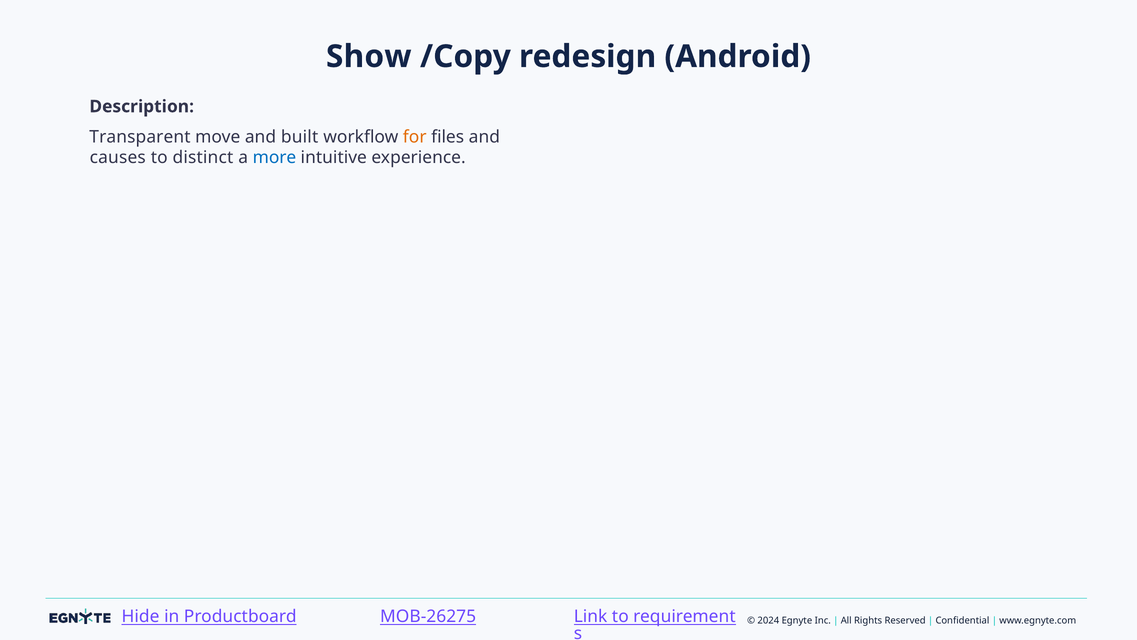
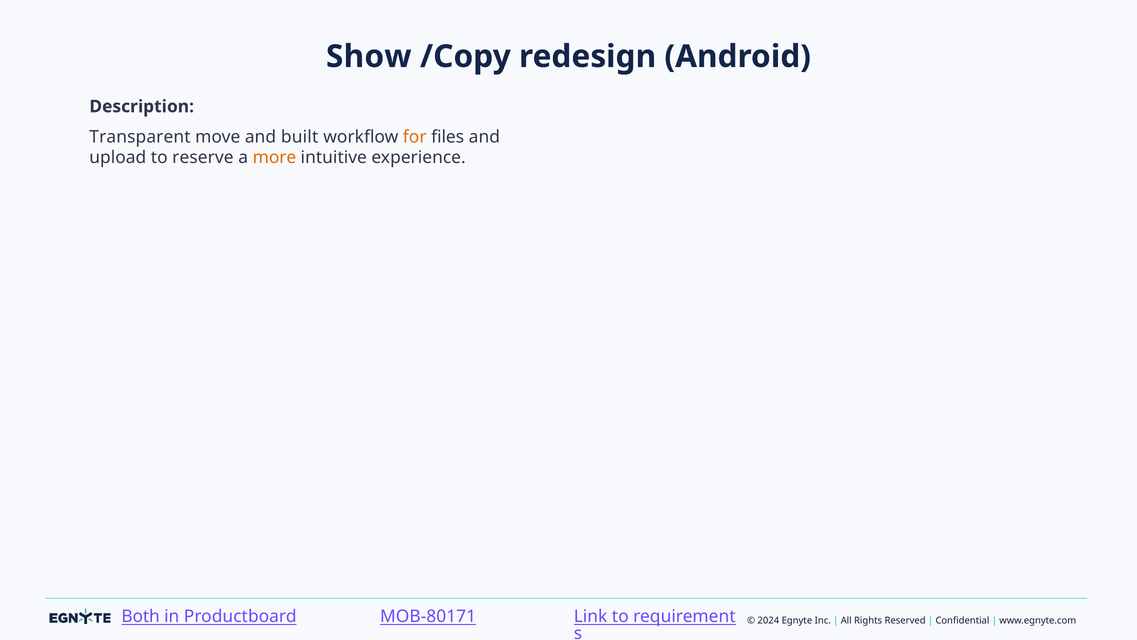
causes: causes -> upload
distinct: distinct -> reserve
more colour: blue -> orange
Hide: Hide -> Both
MOB-26275: MOB-26275 -> MOB-80171
